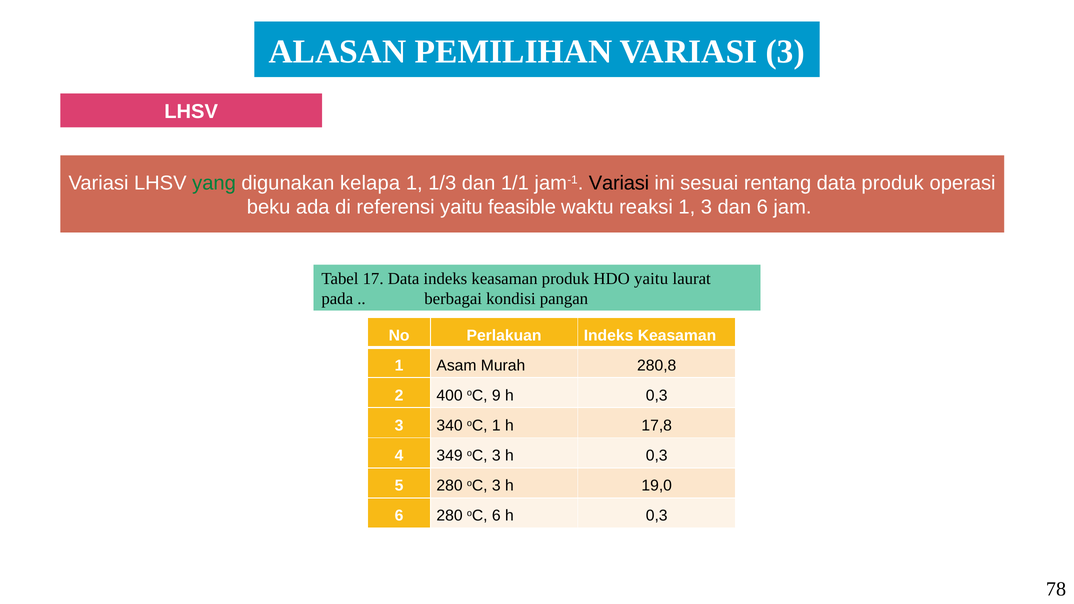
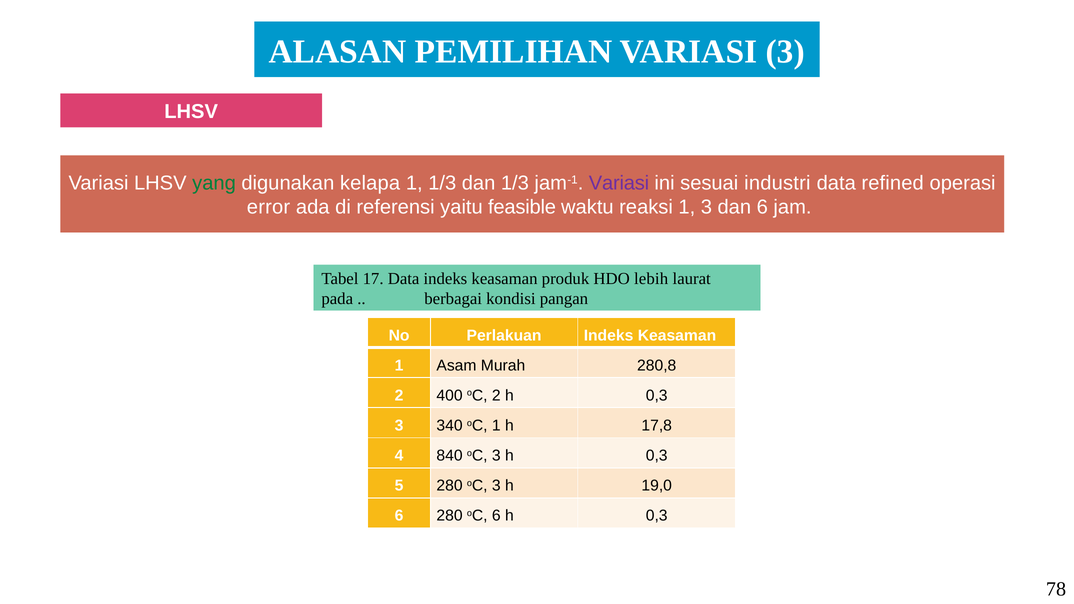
dan 1/1: 1/1 -> 1/3
Variasi at (619, 183) colour: black -> purple
rentang: rentang -> industri
data produk: produk -> refined
beku: beku -> error
HDO yaitu: yaitu -> lebih
oC 9: 9 -> 2
349: 349 -> 840
